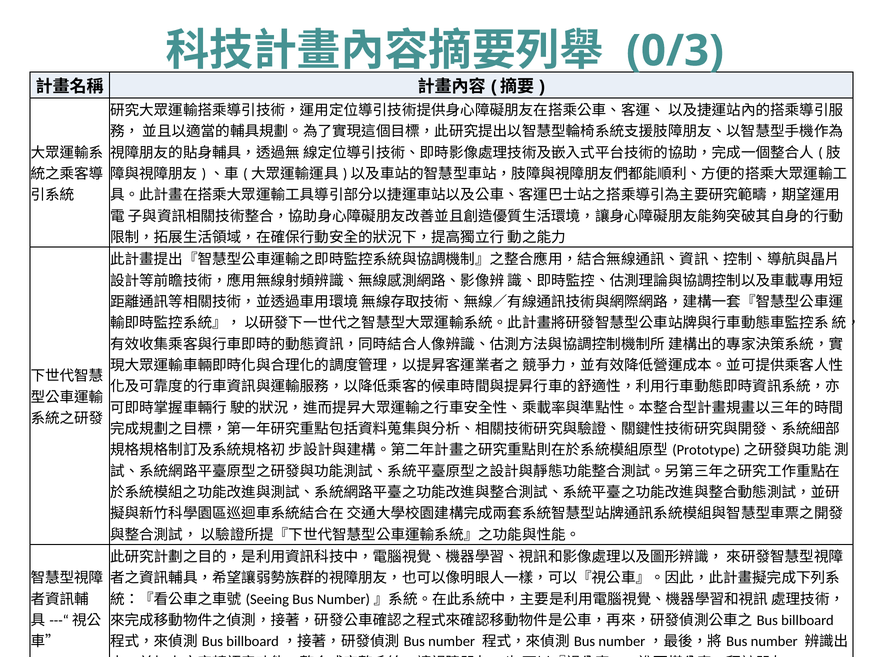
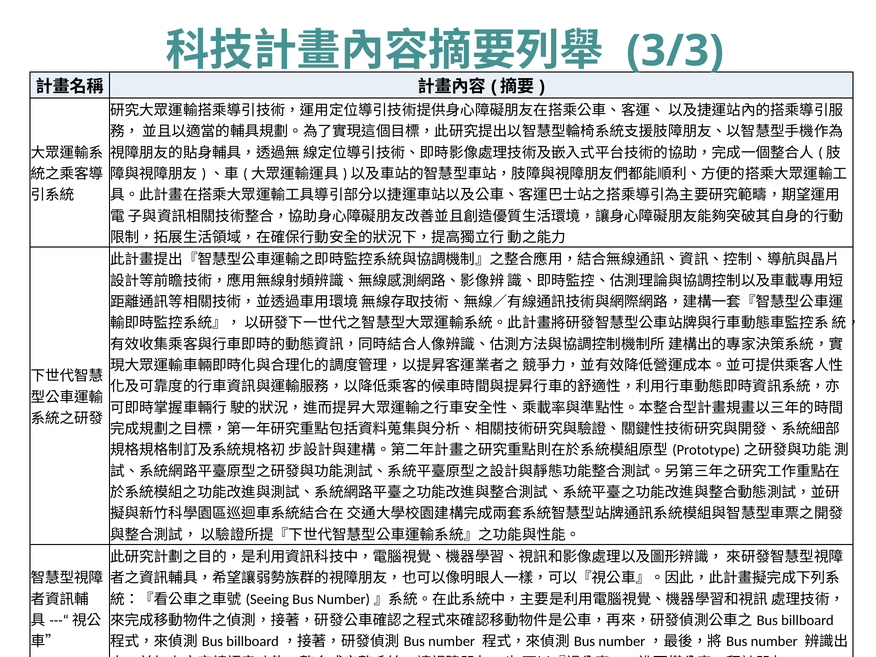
0/3: 0/3 -> 3/3
